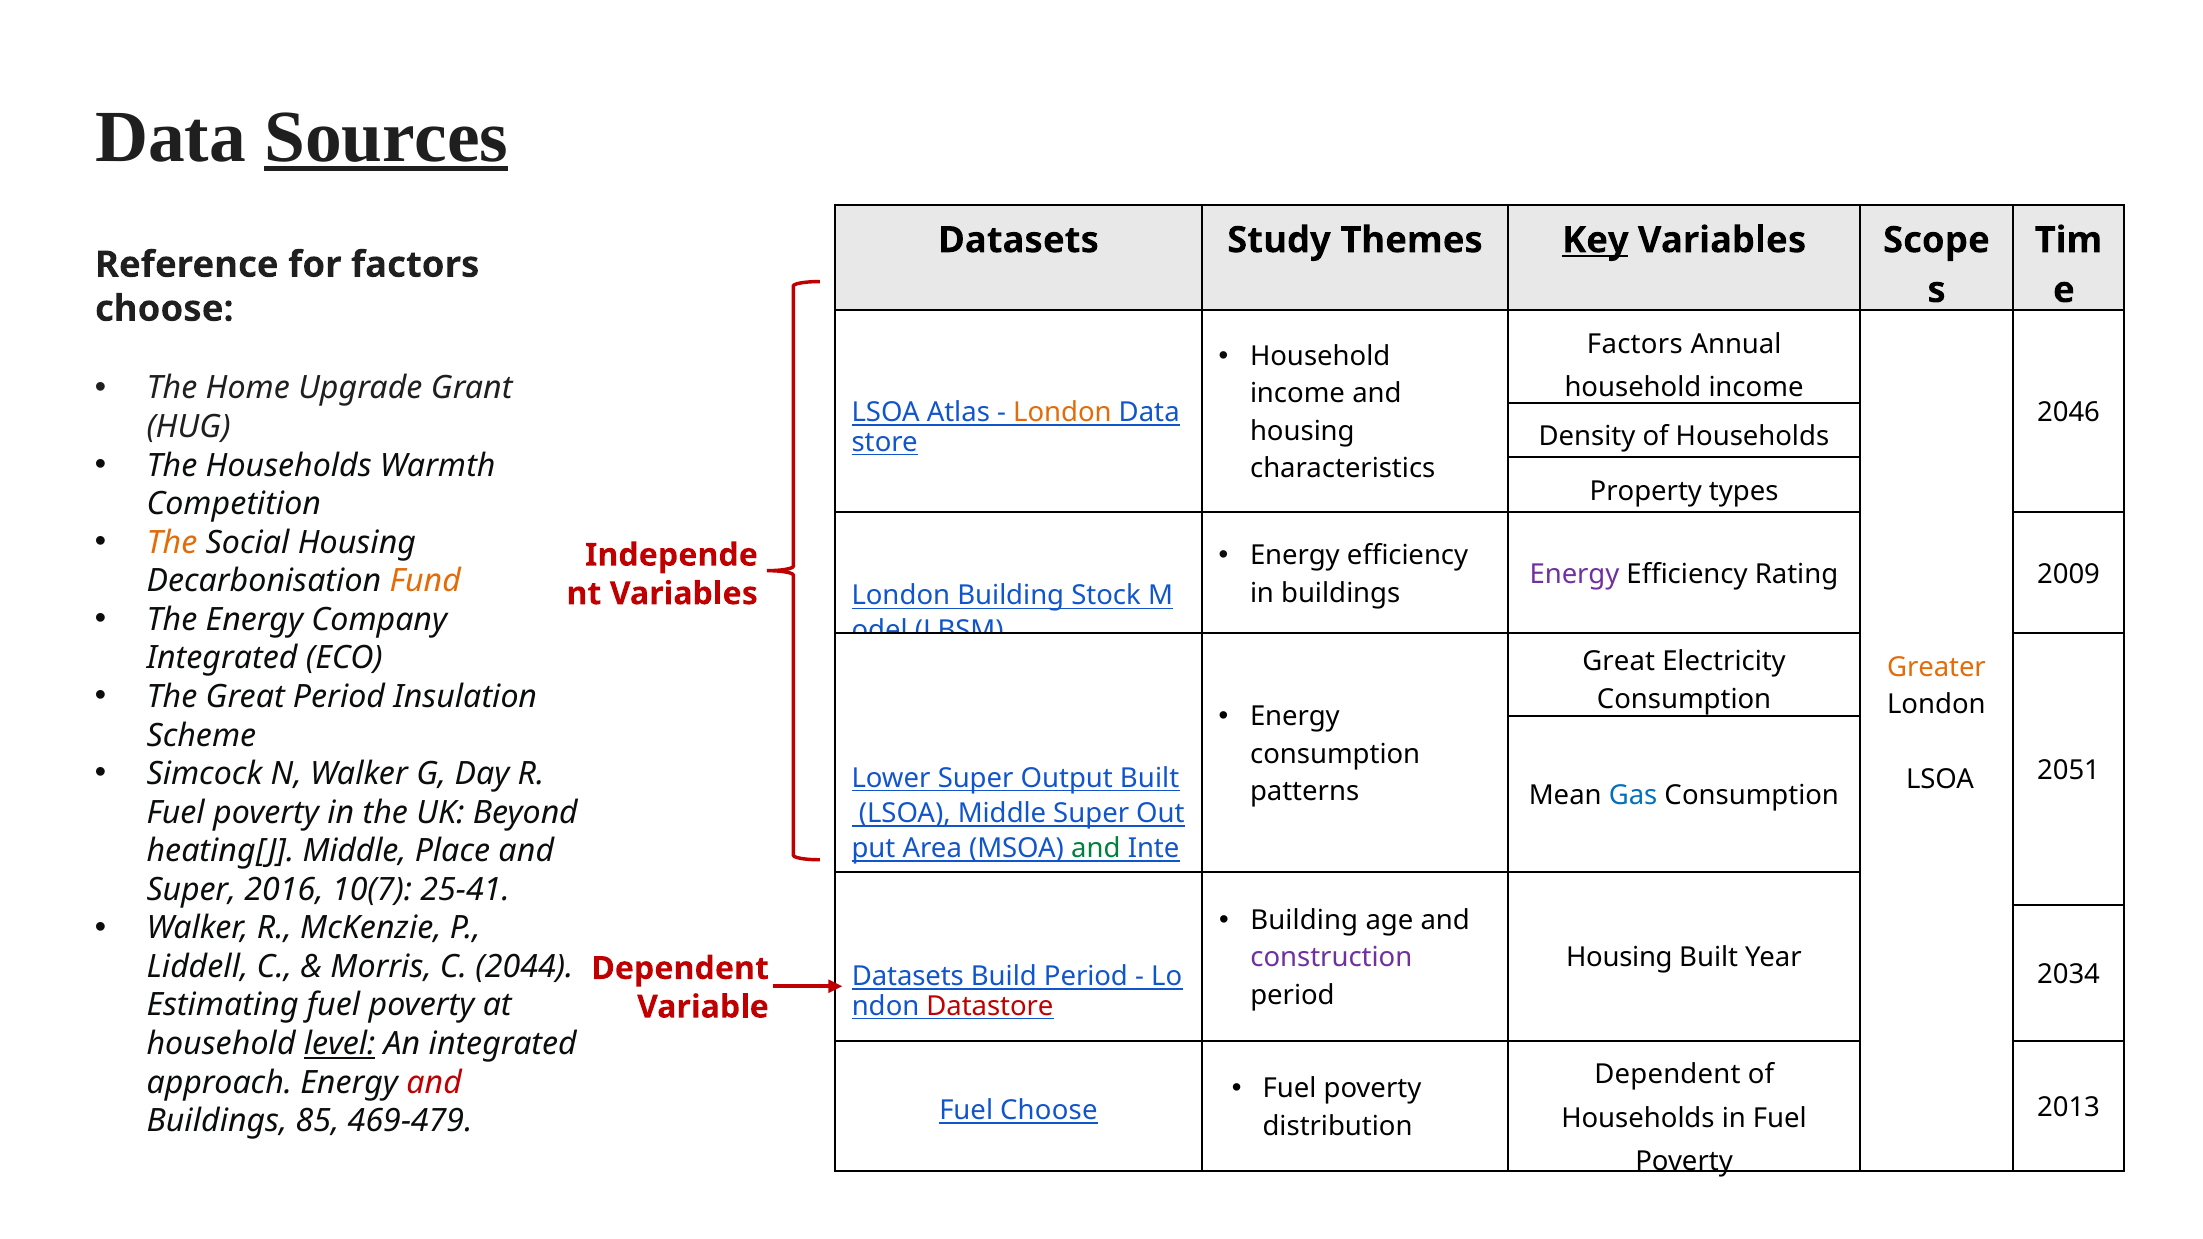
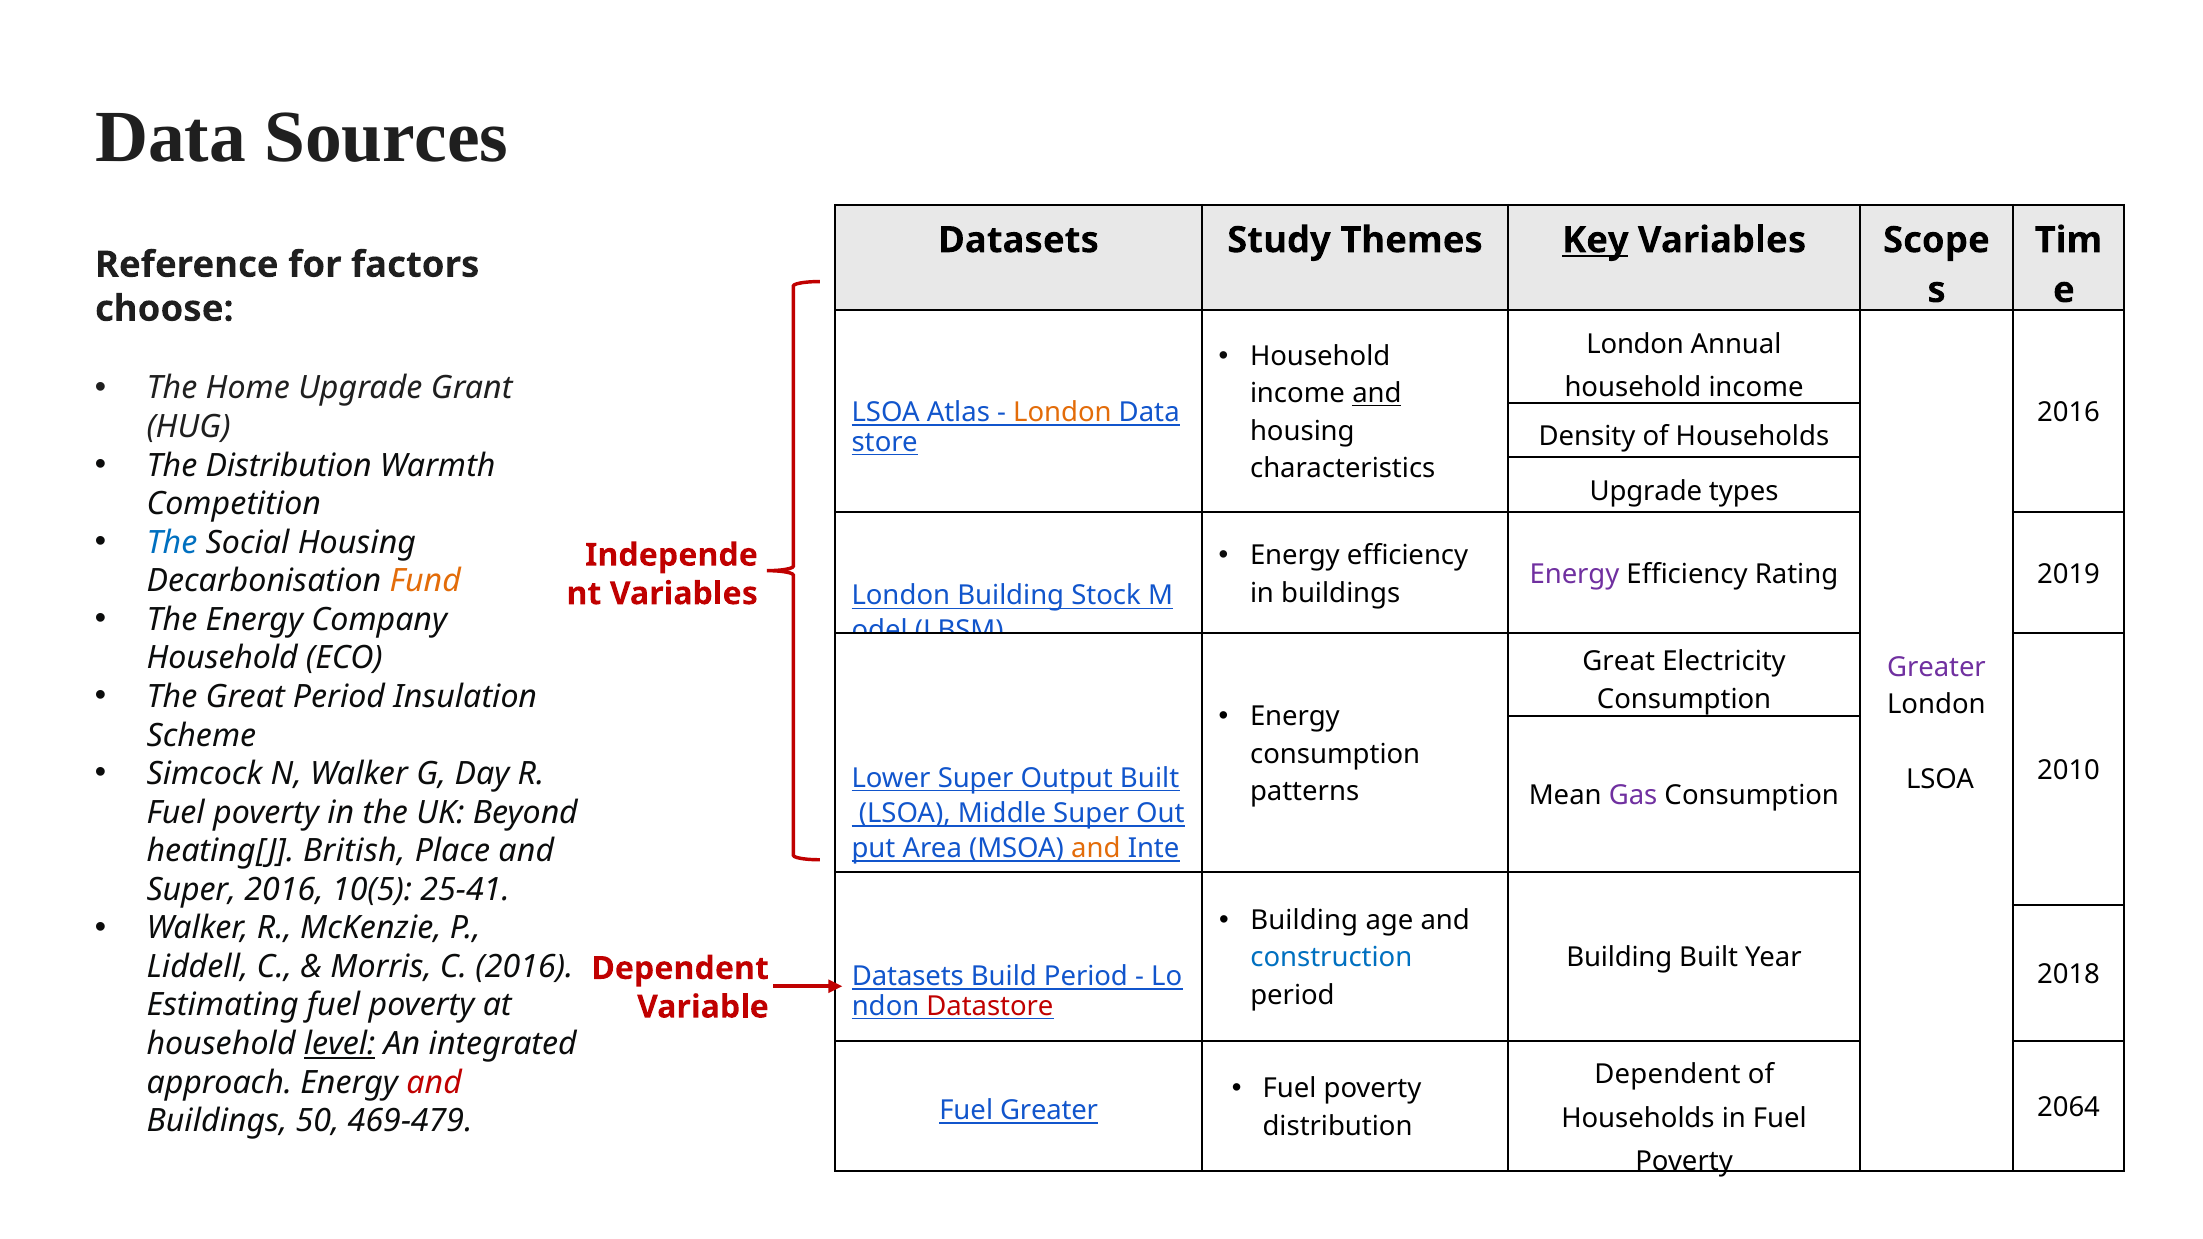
Sources underline: present -> none
Factors at (1635, 344): Factors -> London
and at (1377, 394) underline: none -> present
2046 at (2069, 413): 2046 -> 2016
The Households: Households -> Distribution
Property at (1646, 492): Property -> Upgrade
The at (172, 543) colour: orange -> blue
2009: 2009 -> 2019
Integrated at (222, 658): Integrated -> Household
Greater at (1937, 667) colour: orange -> purple
2051: 2051 -> 2010
Gas at (1633, 796) colour: blue -> purple
and at (1096, 849) colour: green -> orange
heating[J Middle: Middle -> British
10(7: 10(7 -> 10(5
construction colour: purple -> blue
Housing at (1619, 958): Housing -> Building
C 2044: 2044 -> 2016
2034: 2034 -> 2018
2013: 2013 -> 2064
Fuel Choose: Choose -> Greater
85: 85 -> 50
